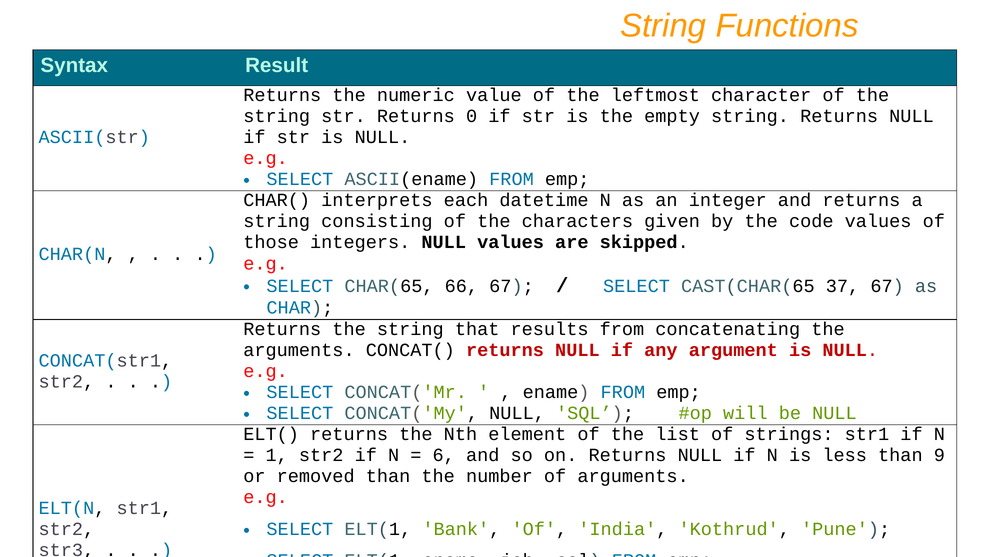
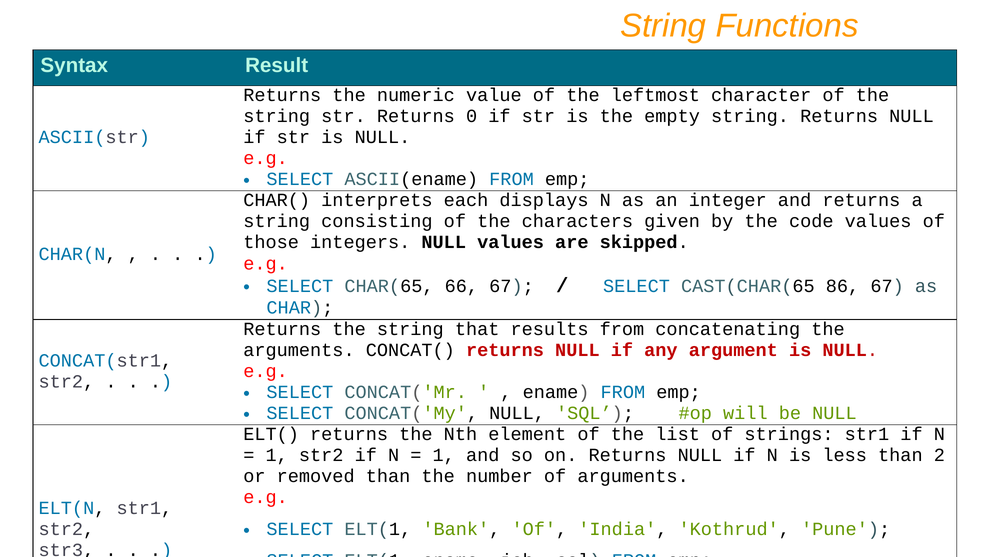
datetime: datetime -> displays
37: 37 -> 86
6 at (444, 455): 6 -> 1
9: 9 -> 2
